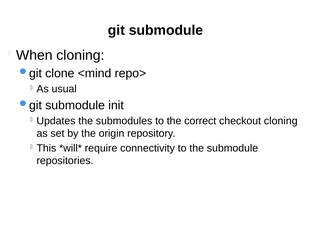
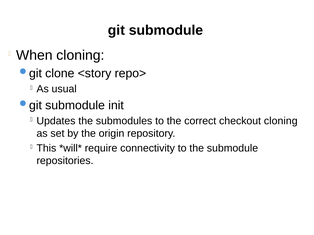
<mind: <mind -> <story
